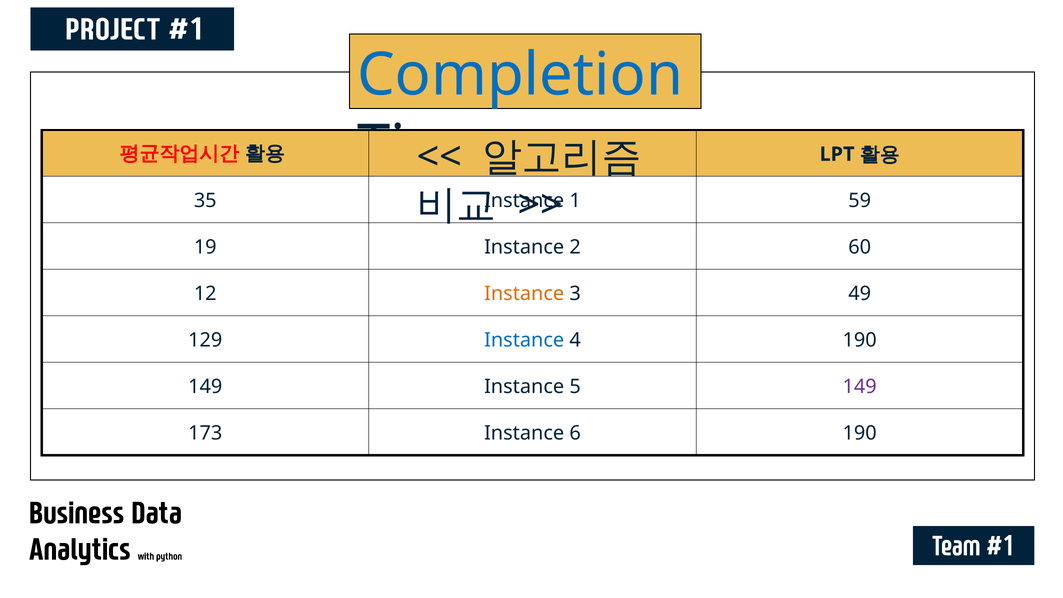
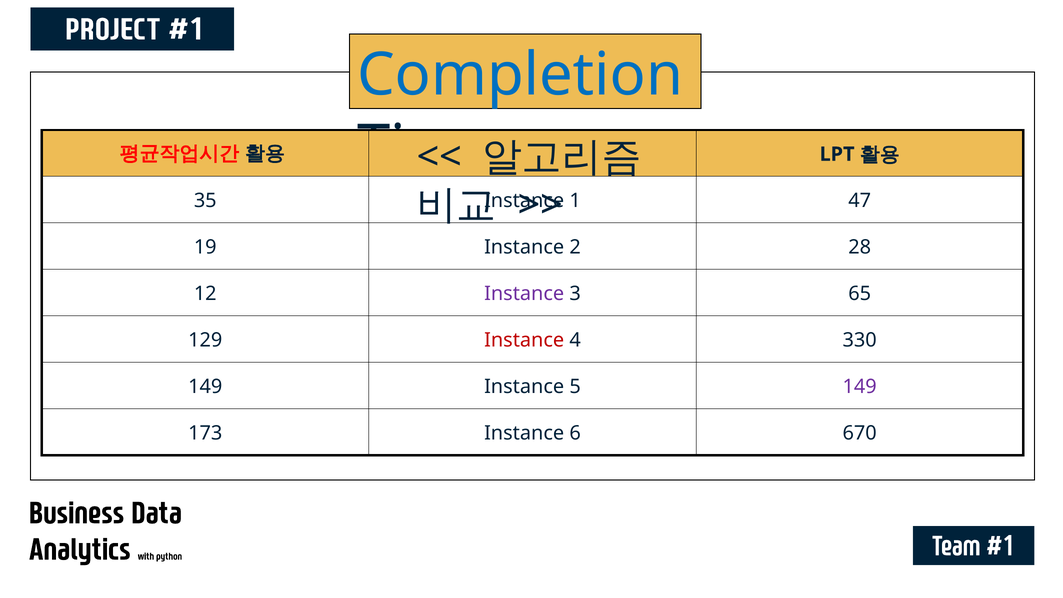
59: 59 -> 47
60: 60 -> 28
Instance at (524, 294) colour: orange -> purple
49: 49 -> 65
Instance at (524, 340) colour: blue -> red
4 190: 190 -> 330
6 190: 190 -> 670
